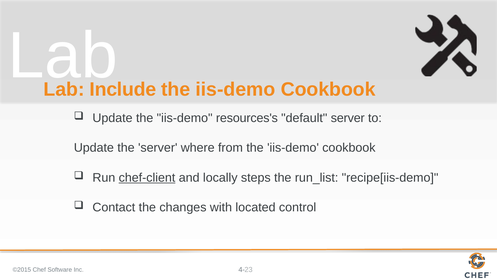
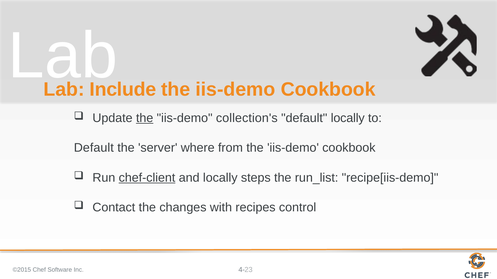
the at (145, 118) underline: none -> present
resources's: resources's -> collection's
default server: server -> locally
Update at (94, 148): Update -> Default
located: located -> recipes
